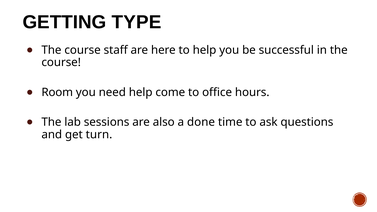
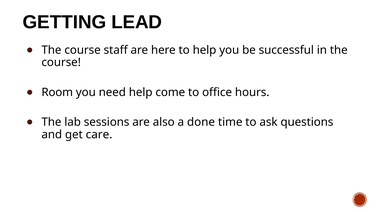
TYPE: TYPE -> LEAD
turn: turn -> care
